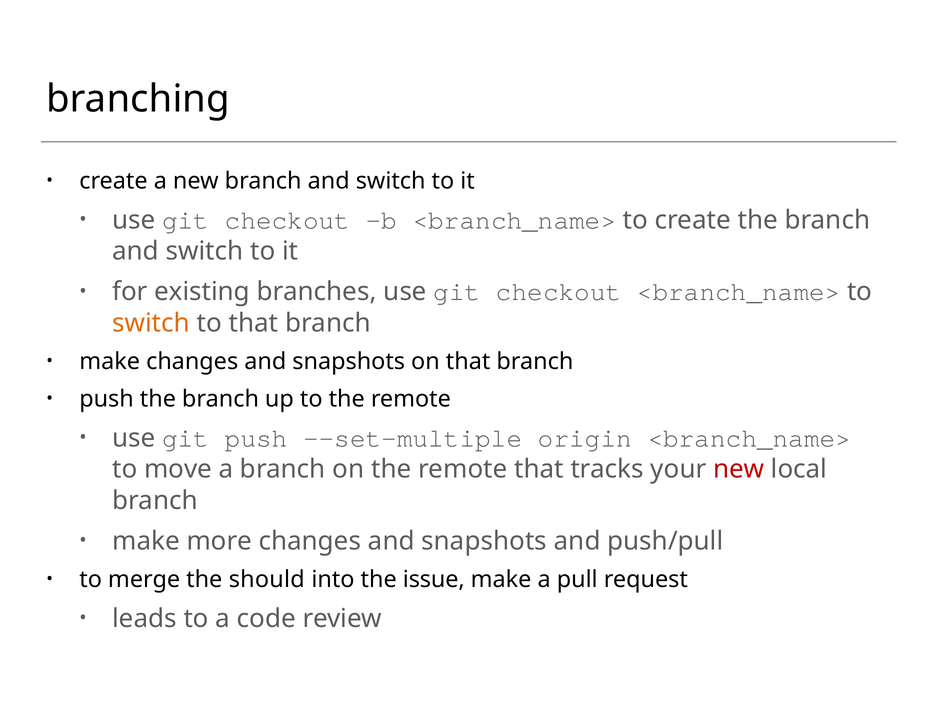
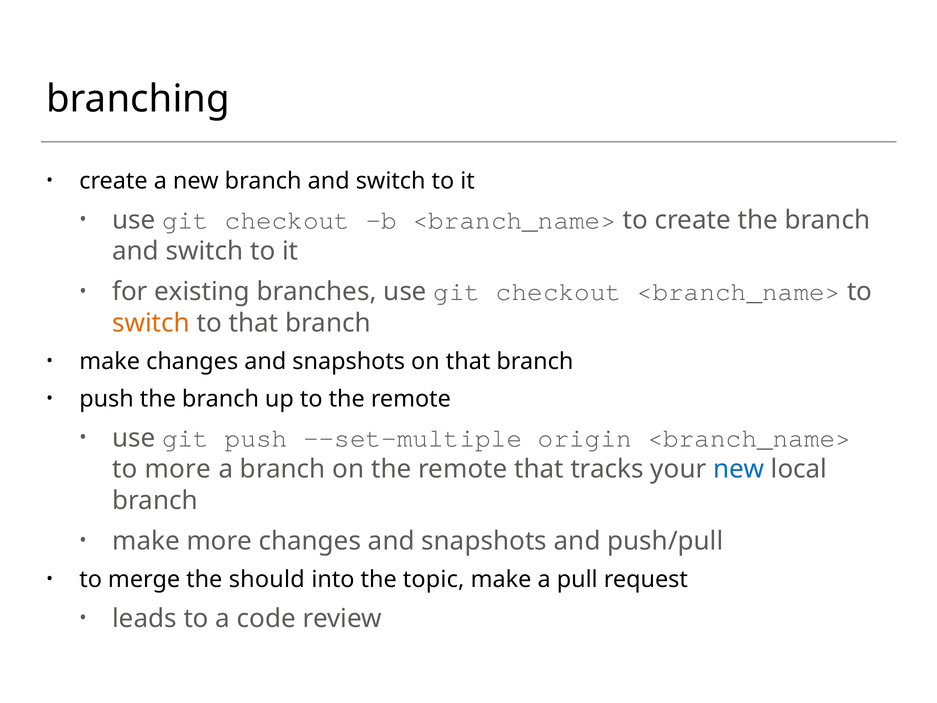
to move: move -> more
new at (739, 469) colour: red -> blue
issue: issue -> topic
